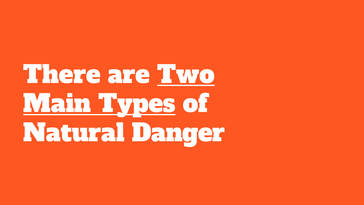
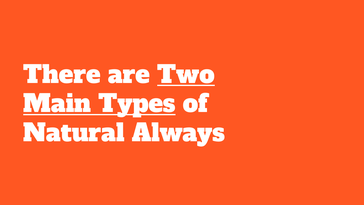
Danger: Danger -> Always
